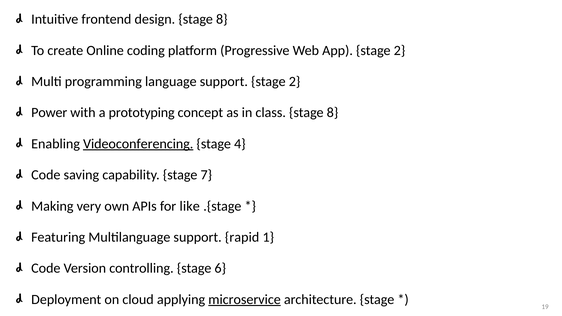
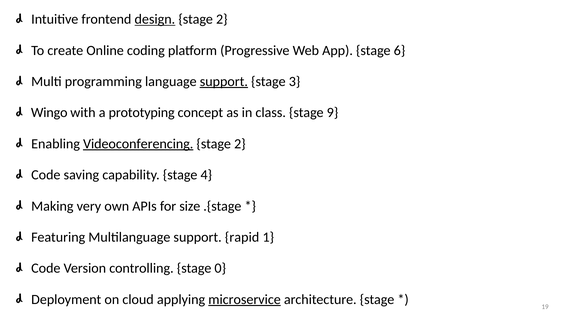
design underline: none -> present
8 at (222, 19): 8 -> 2
App stage 2: 2 -> 6
support at (224, 82) underline: none -> present
2 at (295, 82): 2 -> 3
Power: Power -> Wingo
class stage 8: 8 -> 9
4 at (240, 144): 4 -> 2
7: 7 -> 4
like: like -> size
6: 6 -> 0
